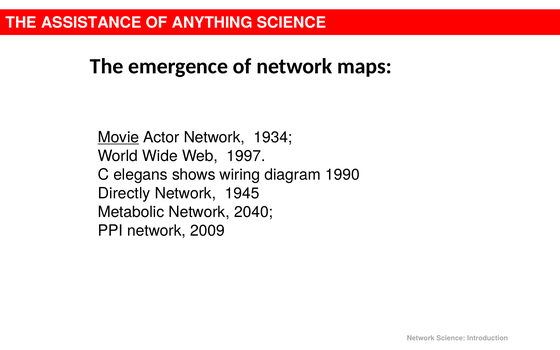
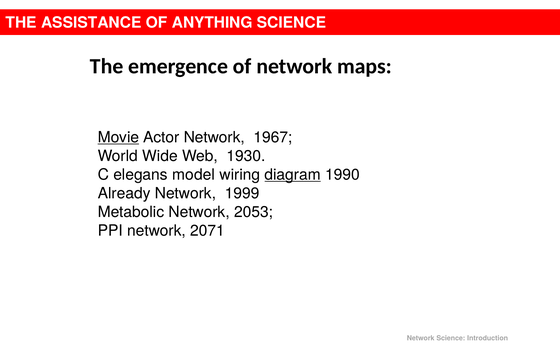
1934: 1934 -> 1967
1997: 1997 -> 1930
shows: shows -> model
diagram underline: none -> present
Directly: Directly -> Already
1945: 1945 -> 1999
2040: 2040 -> 2053
2009: 2009 -> 2071
